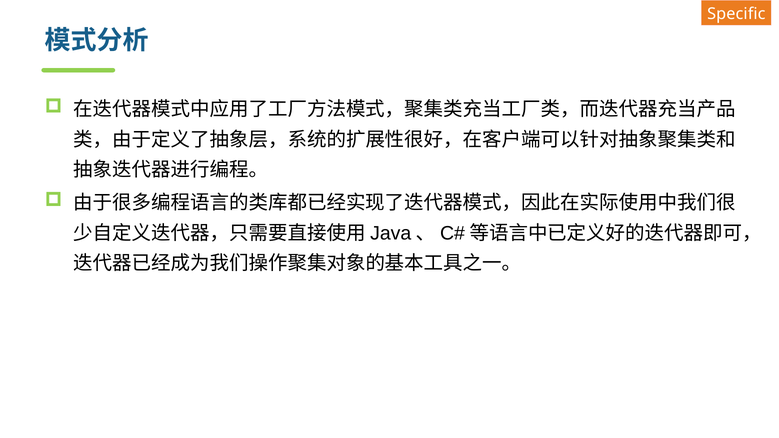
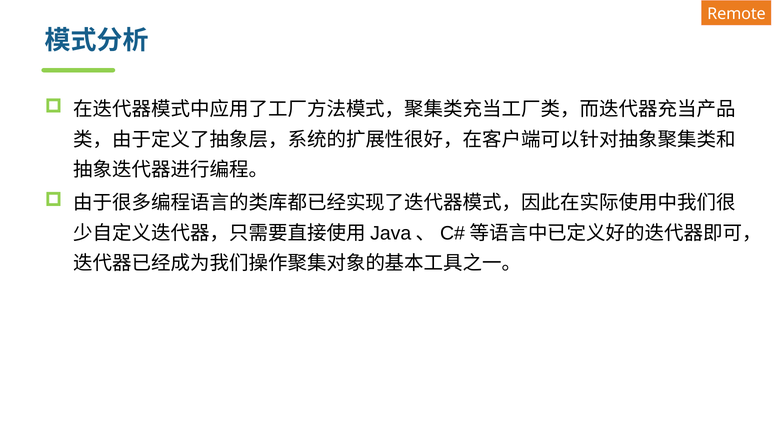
Specific: Specific -> Remote
